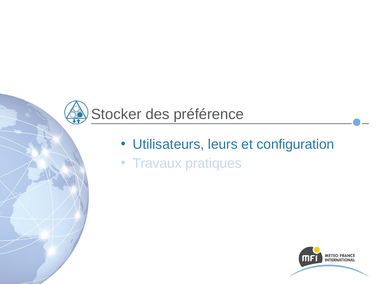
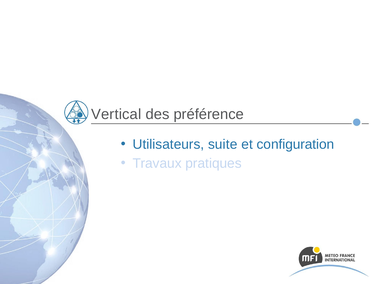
Stocker: Stocker -> Vertical
leurs: leurs -> suite
